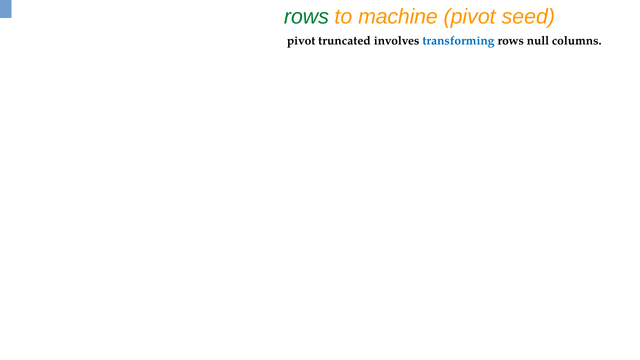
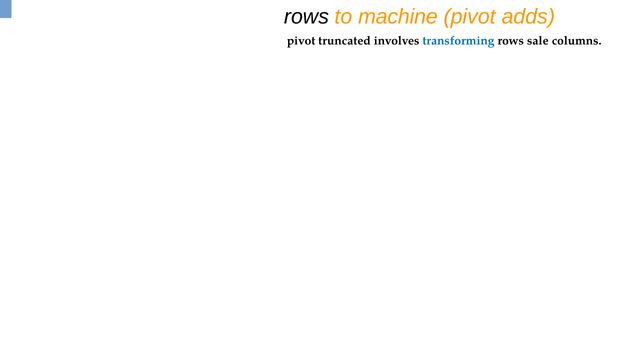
rows at (306, 17) colour: green -> black
seed: seed -> adds
null: null -> sale
